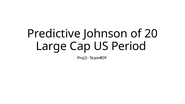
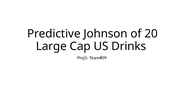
Period: Period -> Drinks
